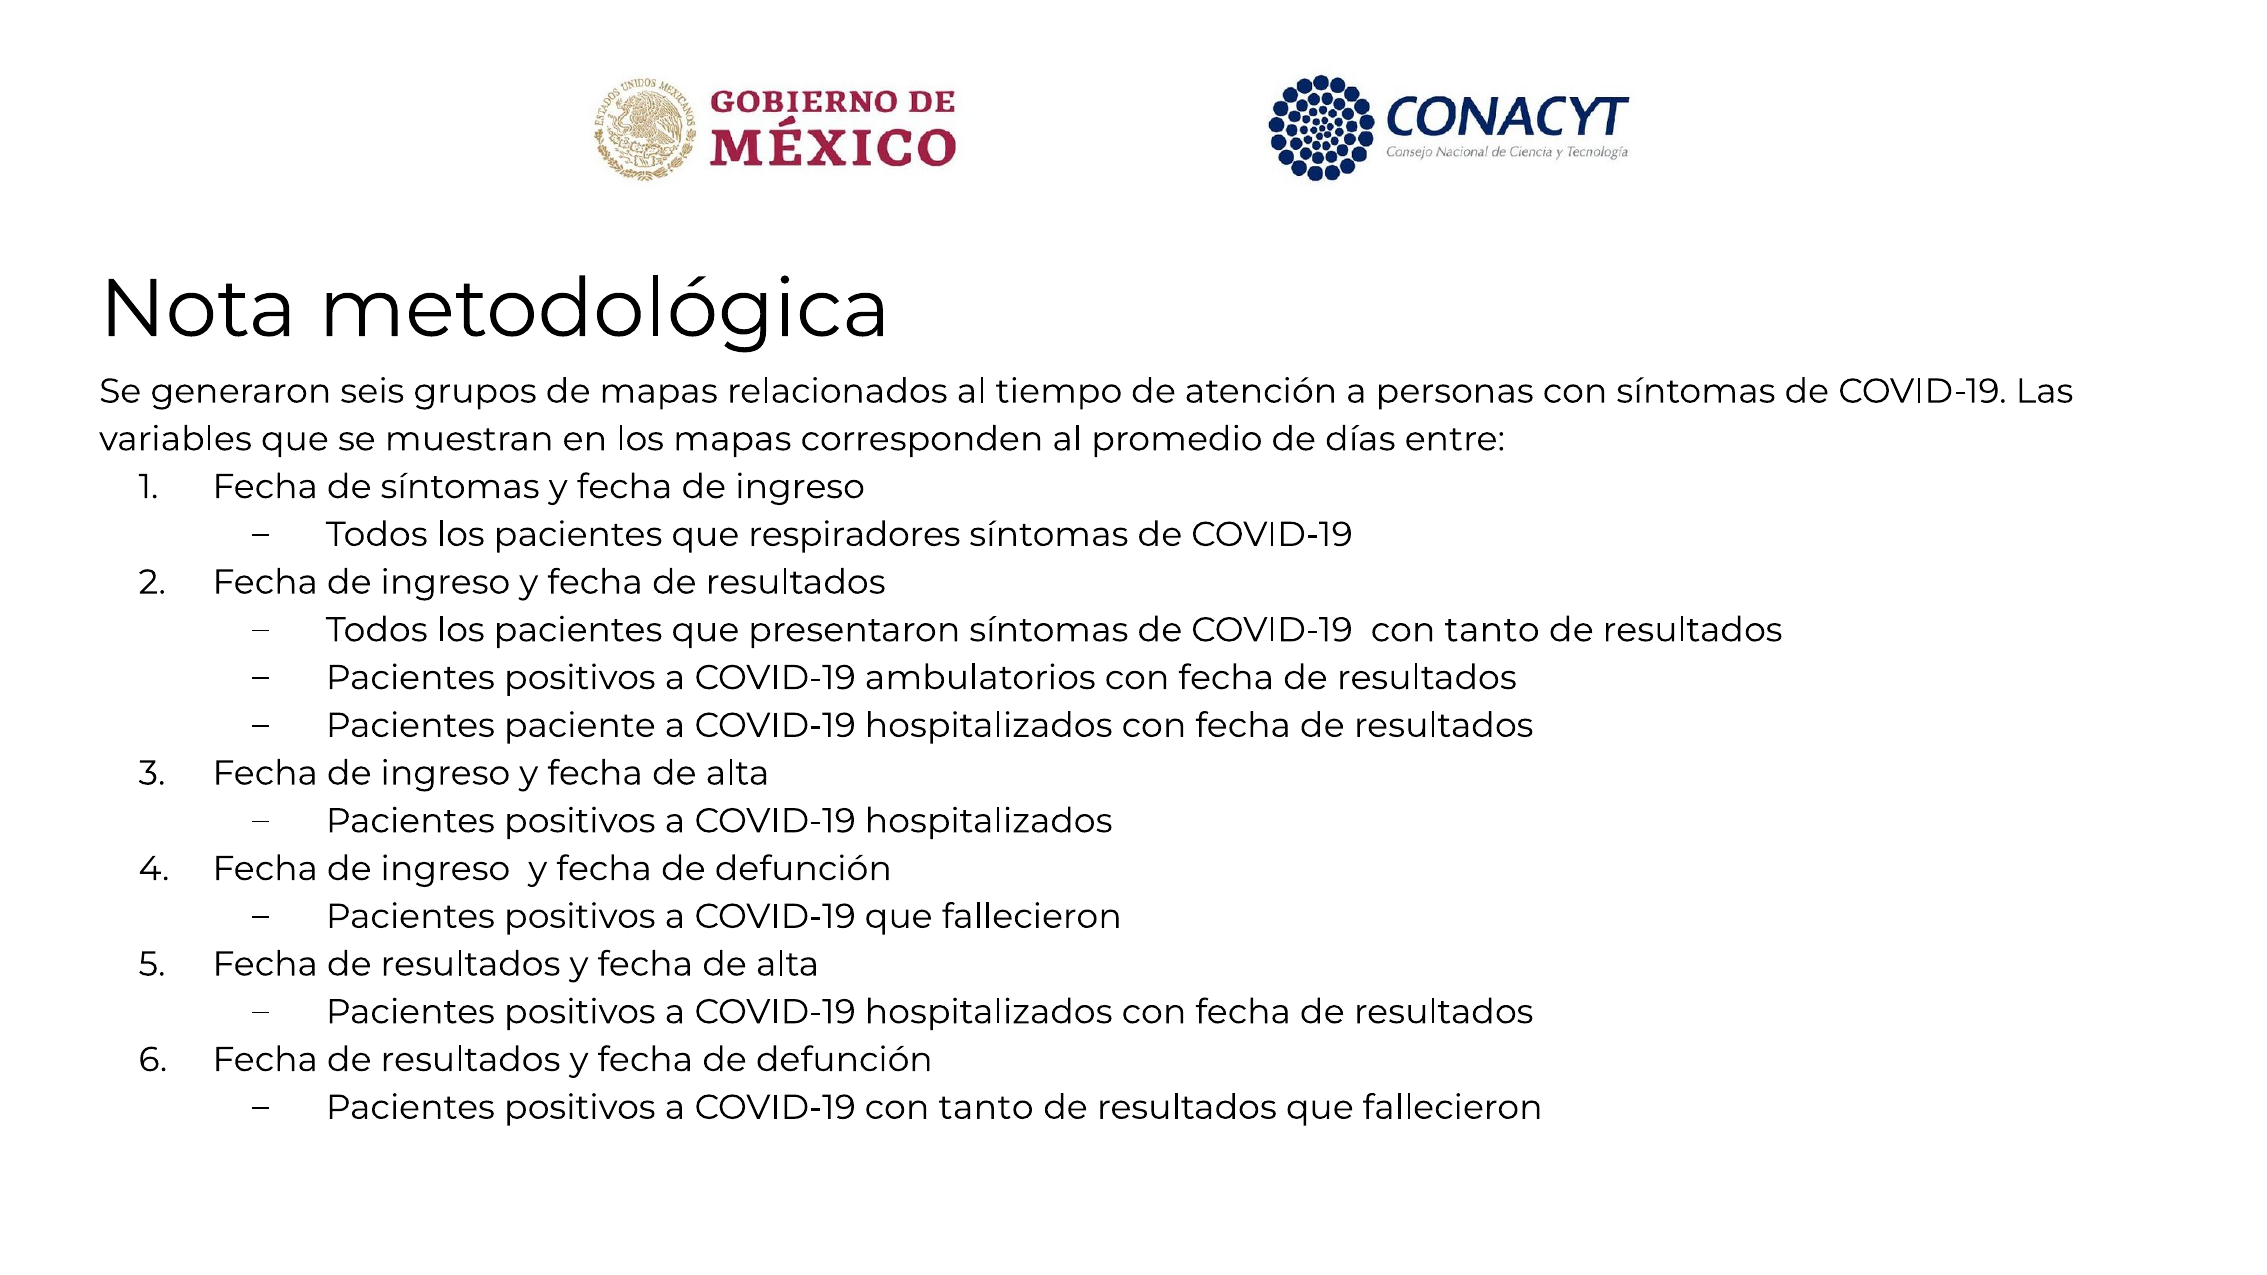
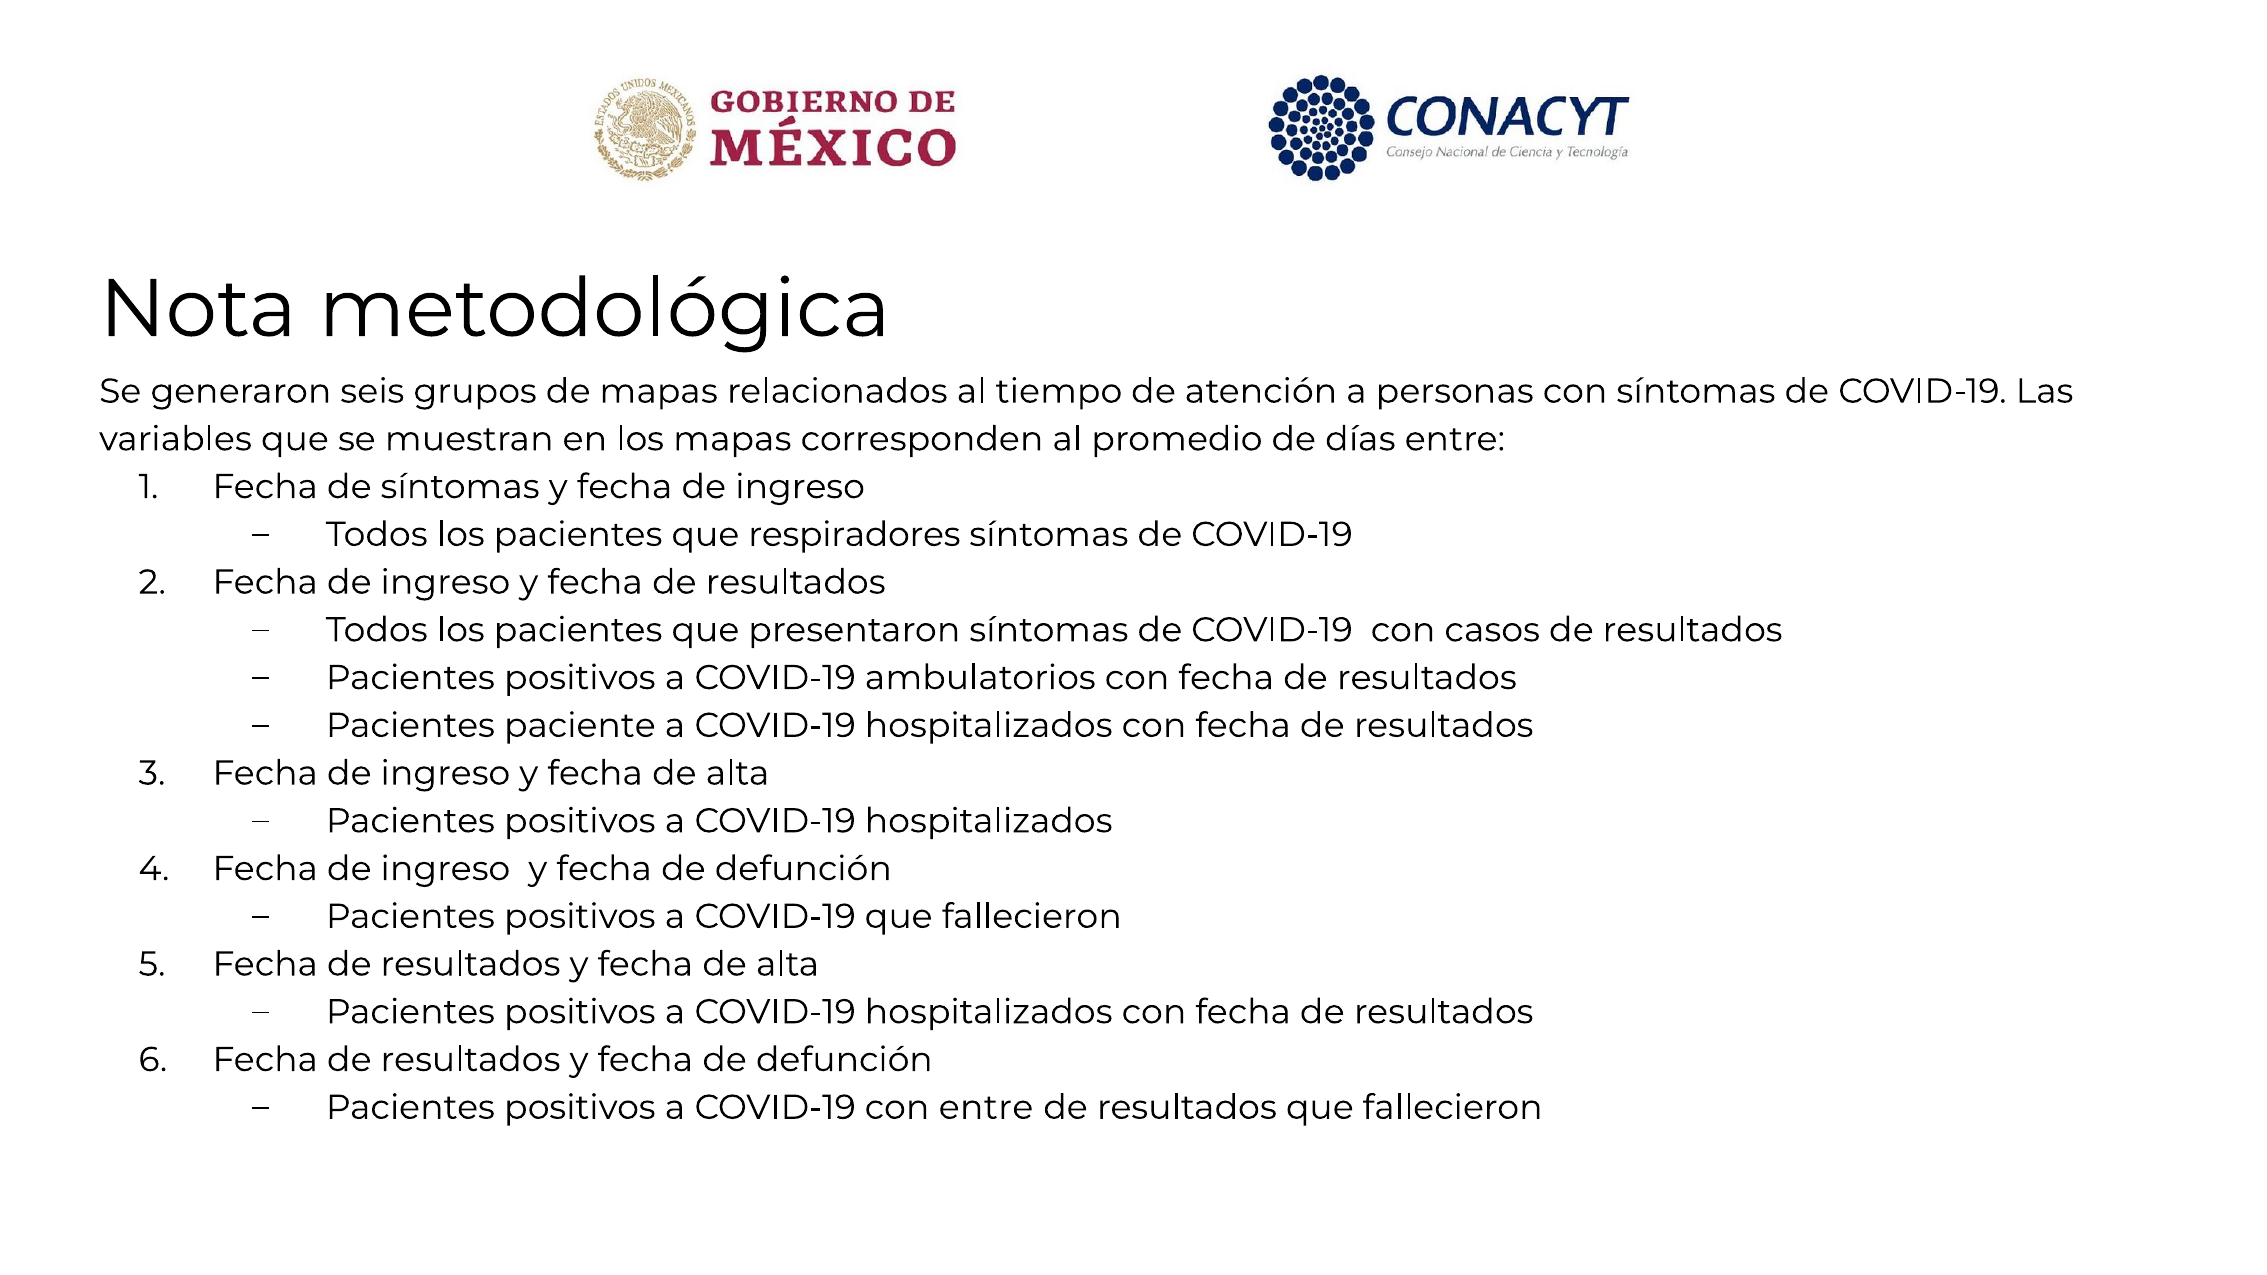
de COVID-19 con tanto: tanto -> casos
a COVID-19 con tanto: tanto -> entre
